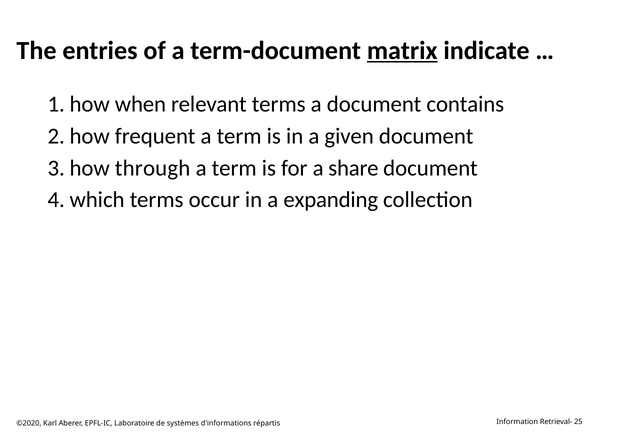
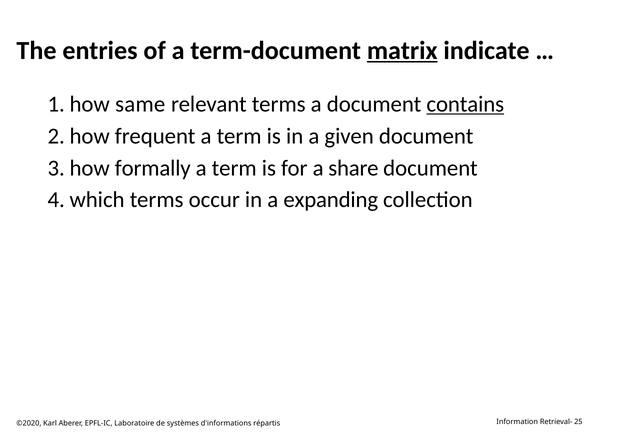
when: when -> same
contains underline: none -> present
through: through -> formally
